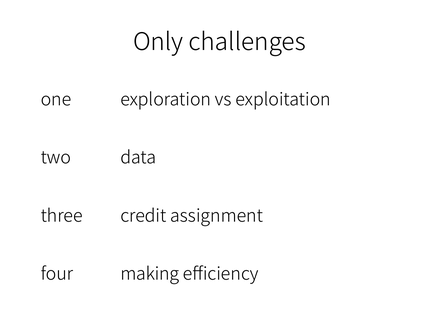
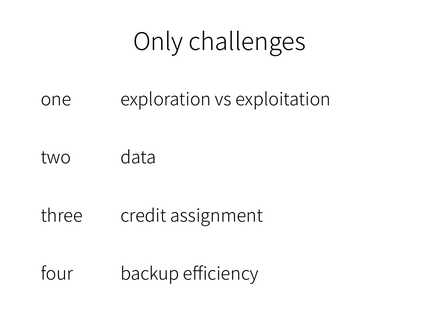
making: making -> backup
